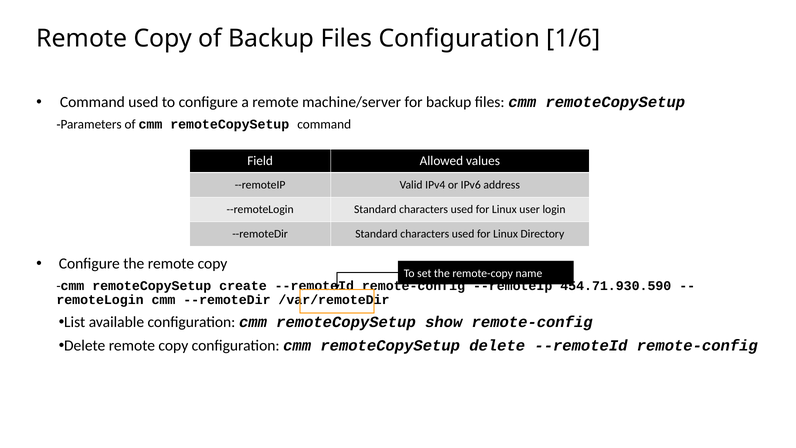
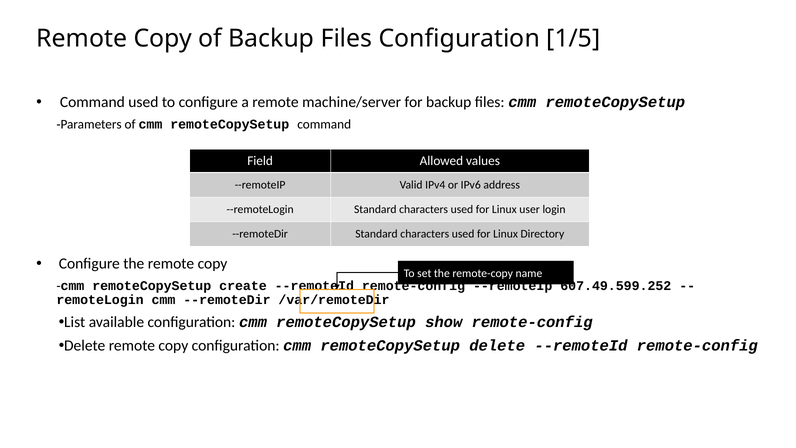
1/6: 1/6 -> 1/5
454.71.930.590: 454.71.930.590 -> 607.49.599.252
